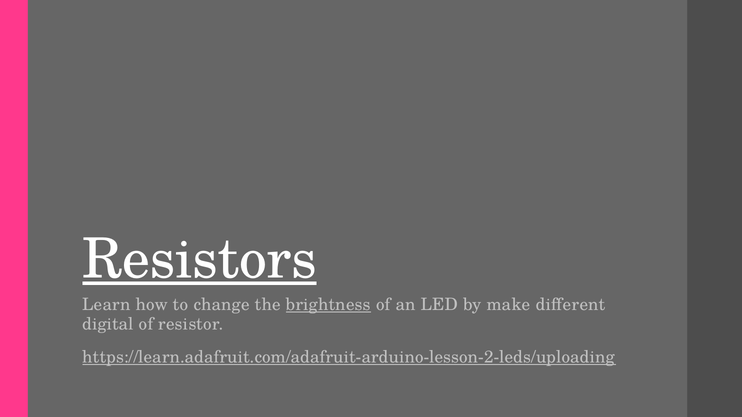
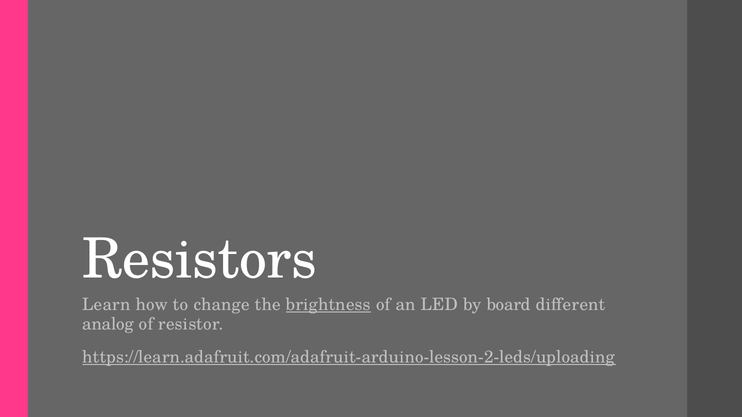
Resistors underline: present -> none
make: make -> board
digital: digital -> analog
